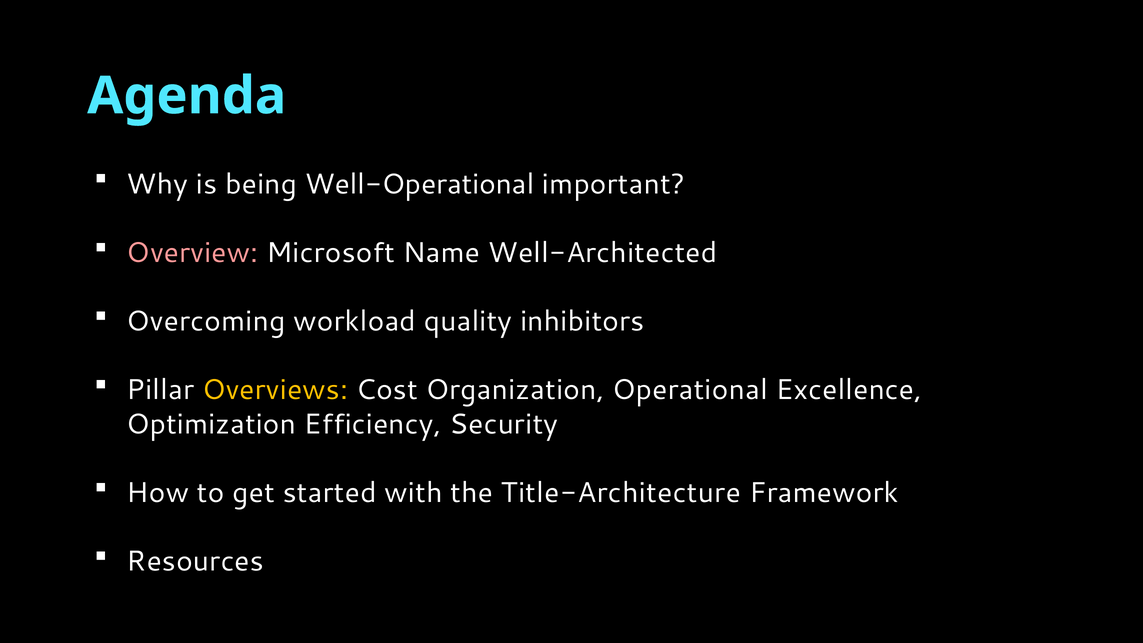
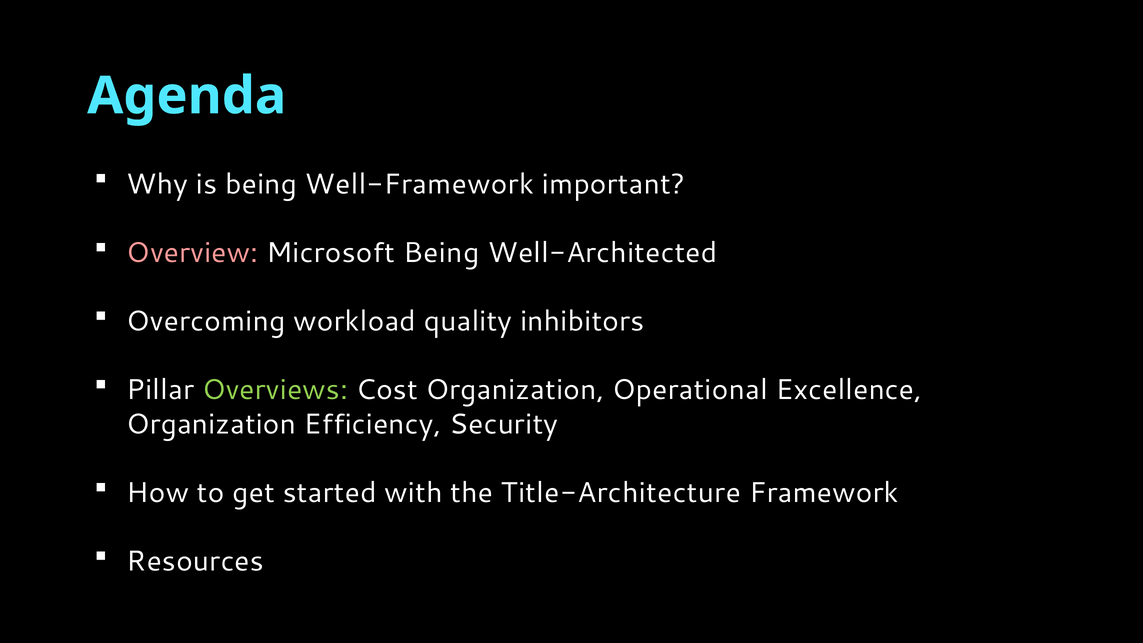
Well-Operational: Well-Operational -> Well-Framework
Microsoft Name: Name -> Being
Overviews colour: yellow -> light green
Optimization at (211, 424): Optimization -> Organization
